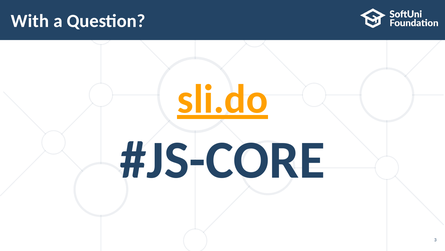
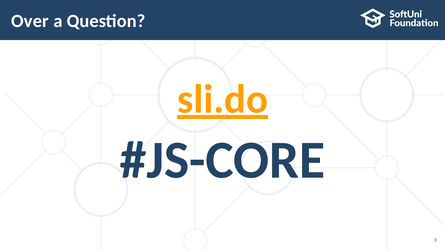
With: With -> Over
